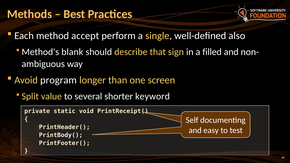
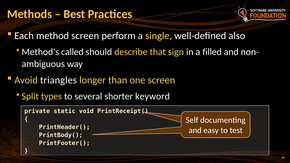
method accept: accept -> screen
blank: blank -> called
program: program -> triangles
value: value -> types
